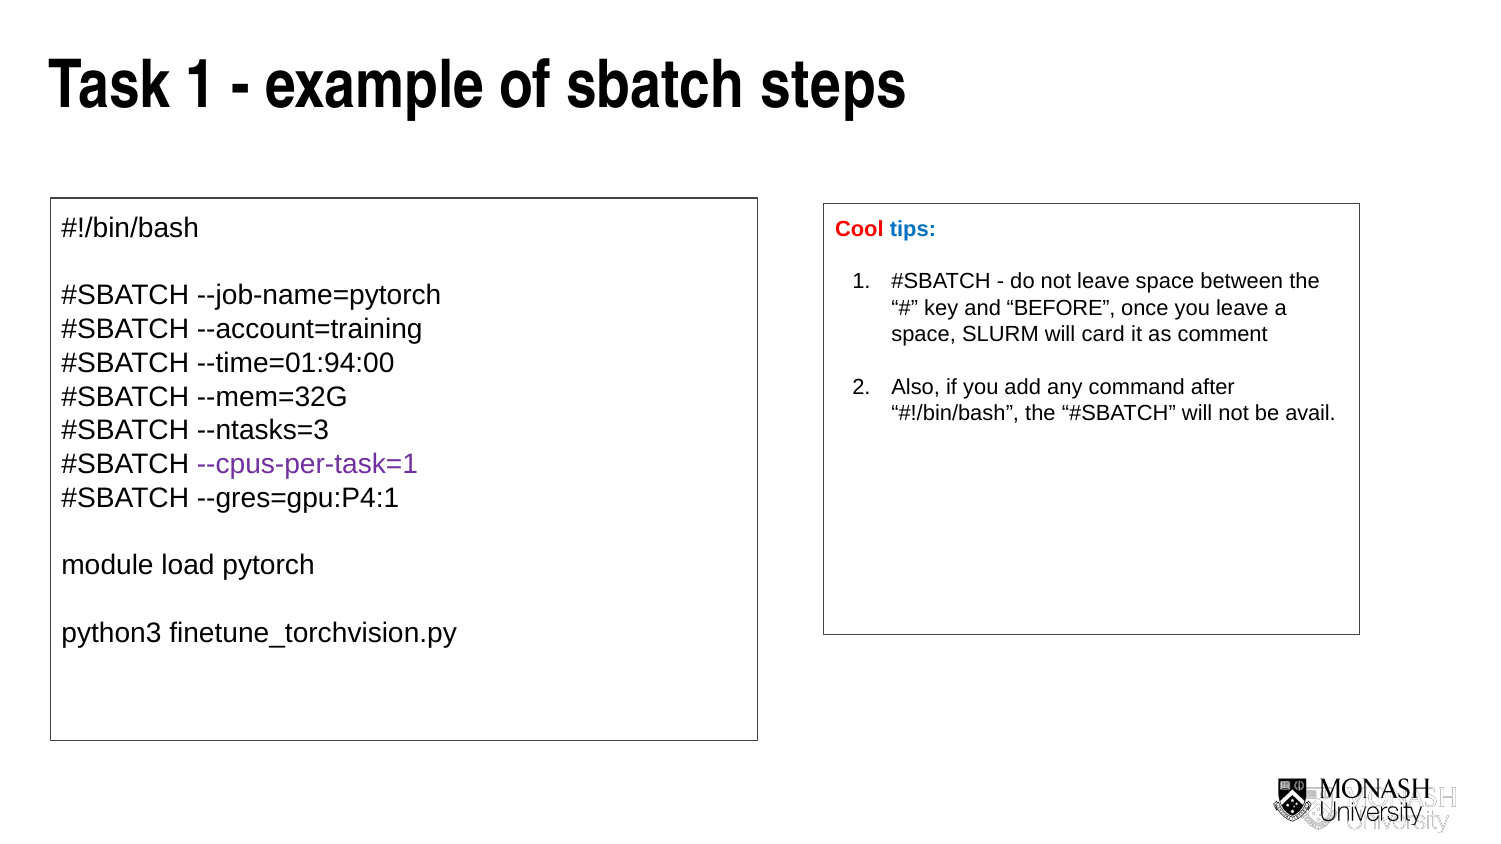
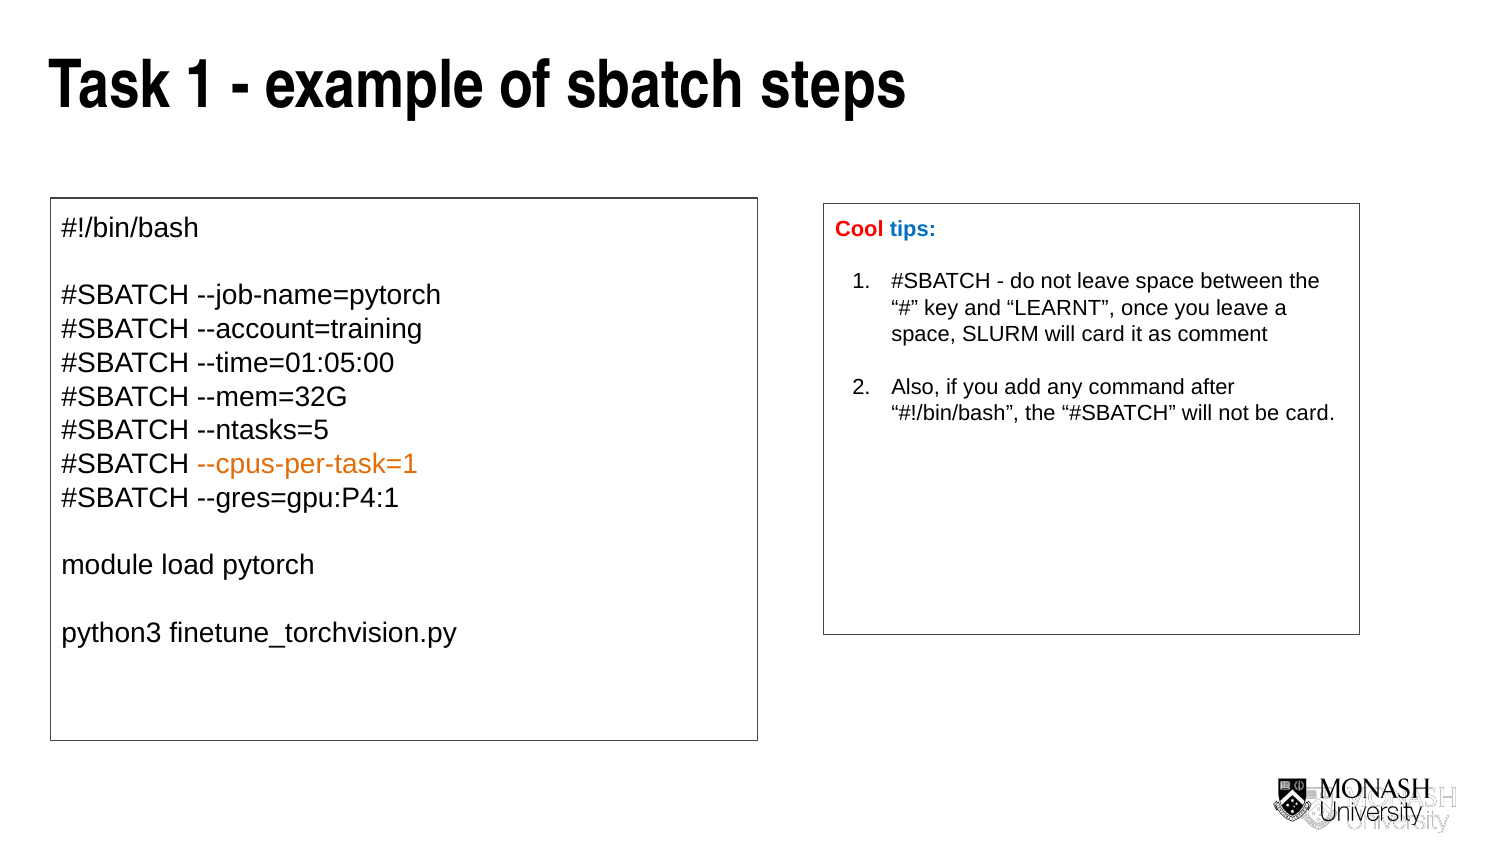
BEFORE: BEFORE -> LEARNT
--time=01:94:00: --time=01:94:00 -> --time=01:05:00
be avail: avail -> card
--ntasks=3: --ntasks=3 -> --ntasks=5
--cpus-per-task=1 colour: purple -> orange
